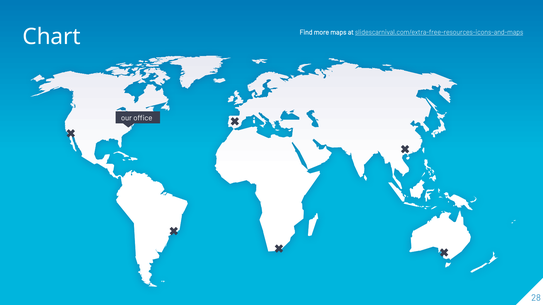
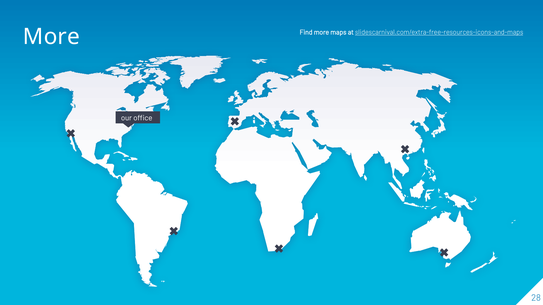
Chart at (52, 37): Chart -> More
